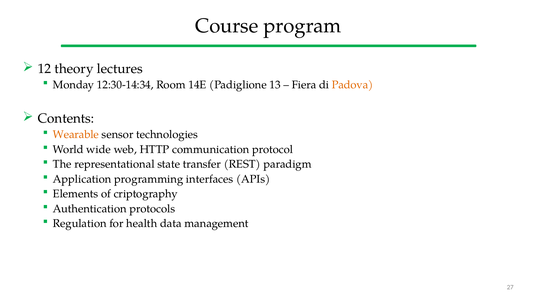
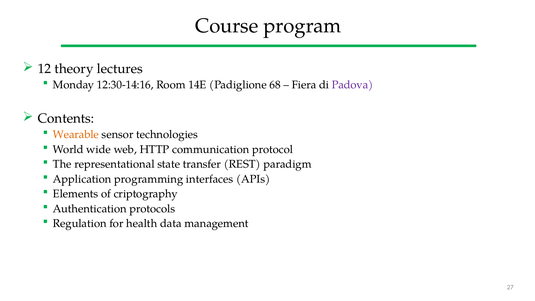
12:30-14:34: 12:30-14:34 -> 12:30-14:16
13: 13 -> 68
Padova colour: orange -> purple
